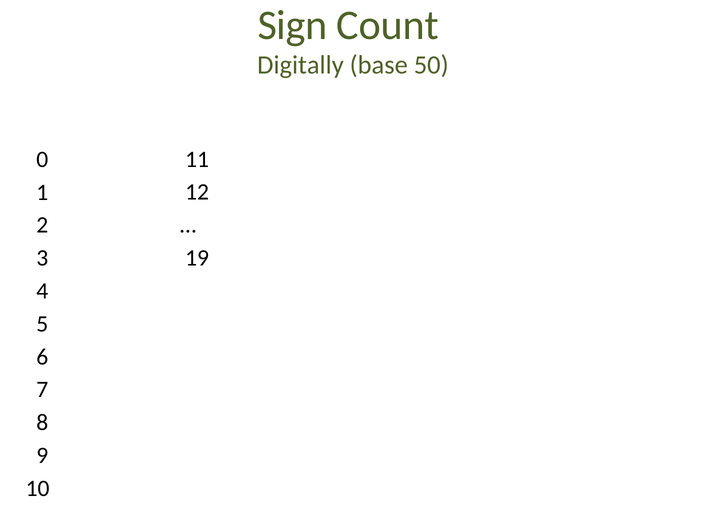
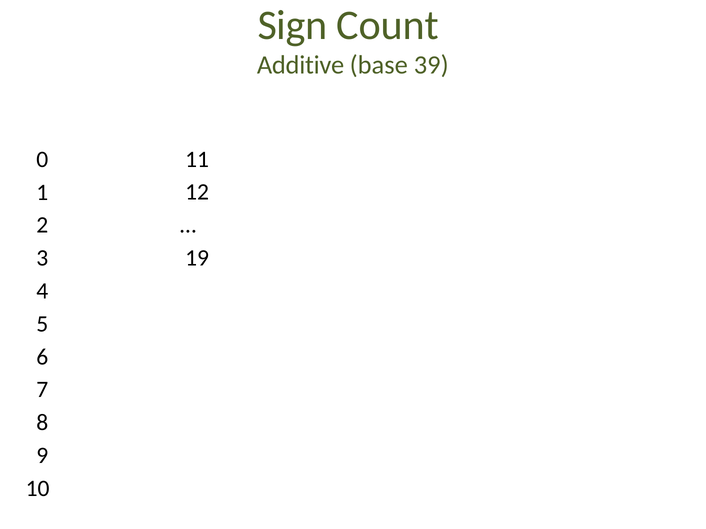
Digitally: Digitally -> Additive
50: 50 -> 39
